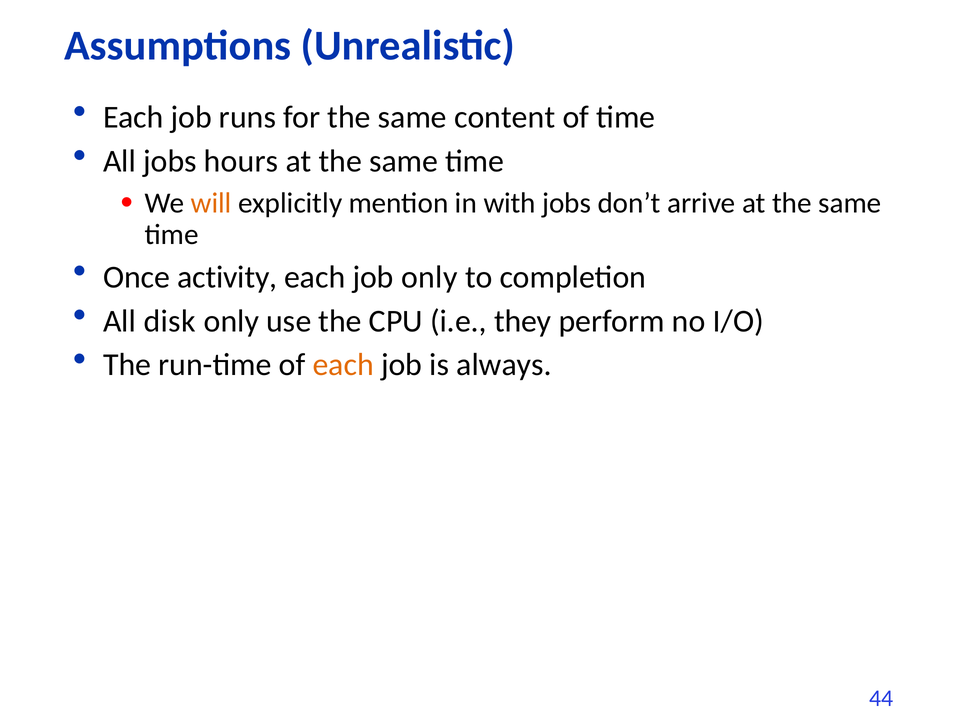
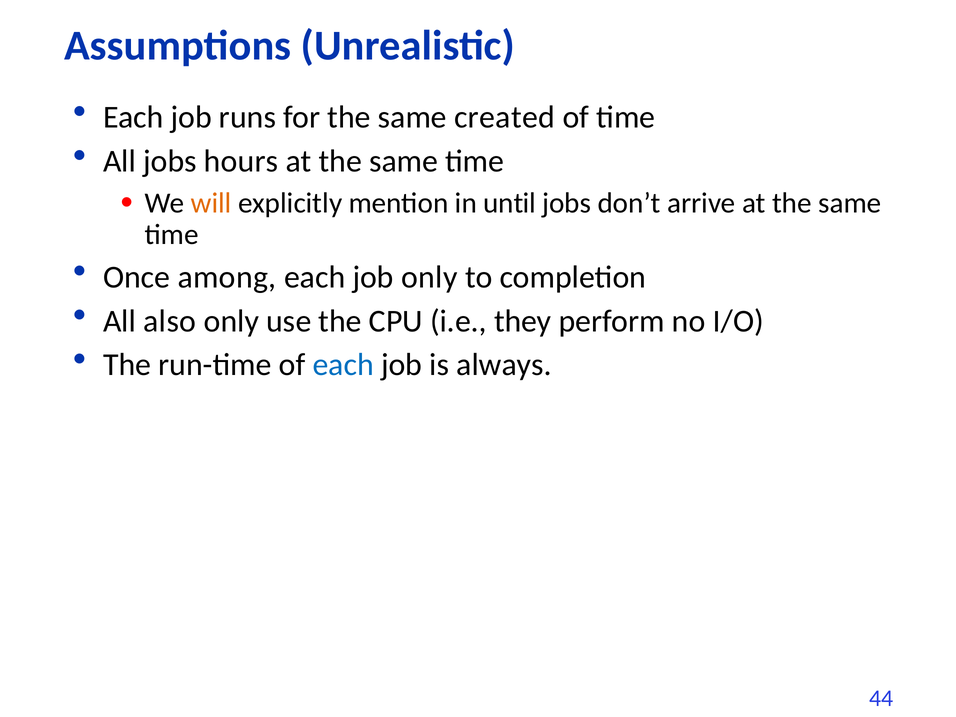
content: content -> created
with: with -> until
activity: activity -> among
disk: disk -> also
each at (343, 365) colour: orange -> blue
